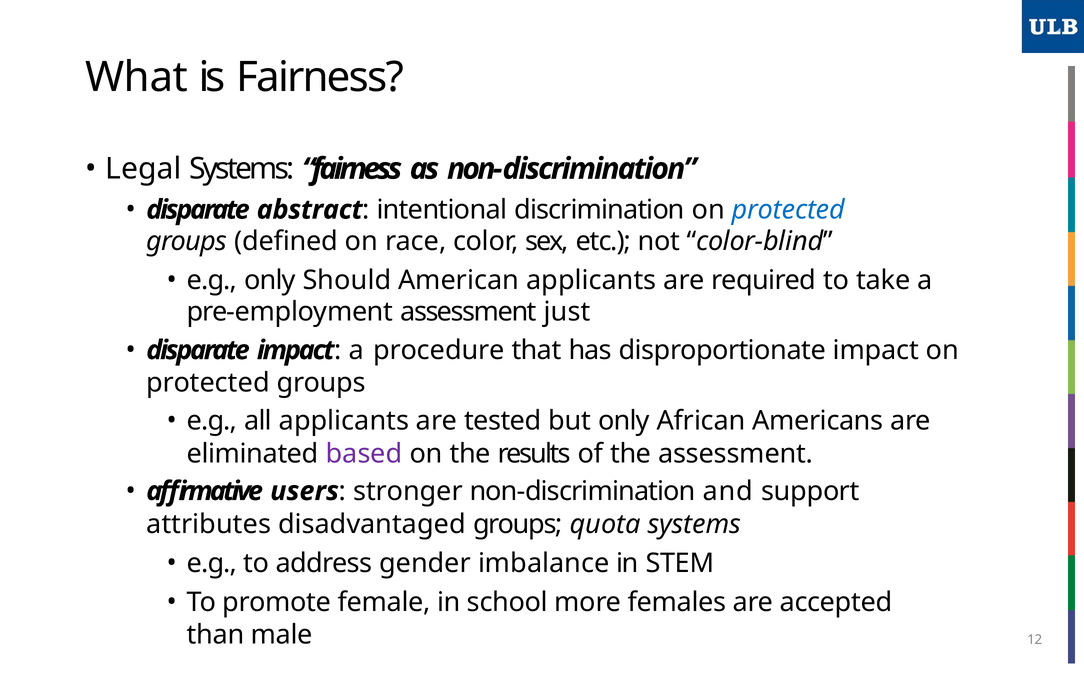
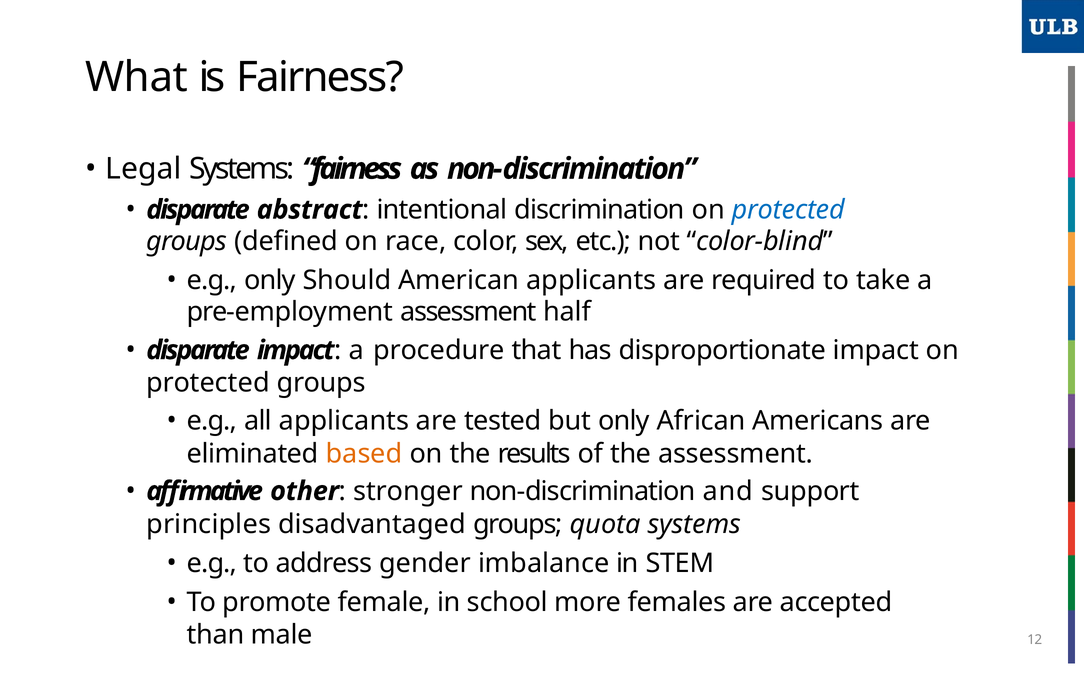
just: just -> half
based colour: purple -> orange
users: users -> other
attributes: attributes -> principles
